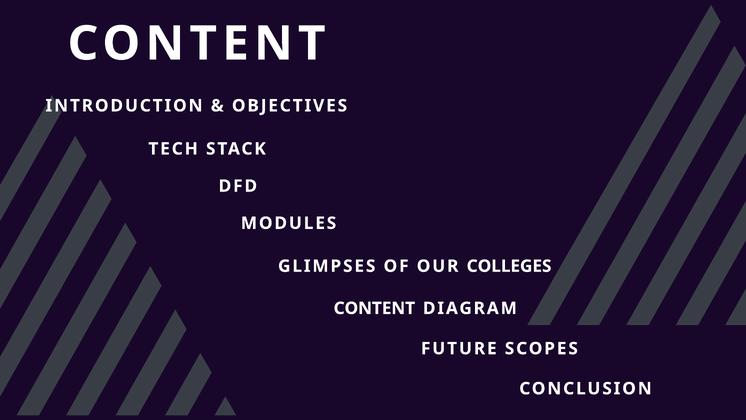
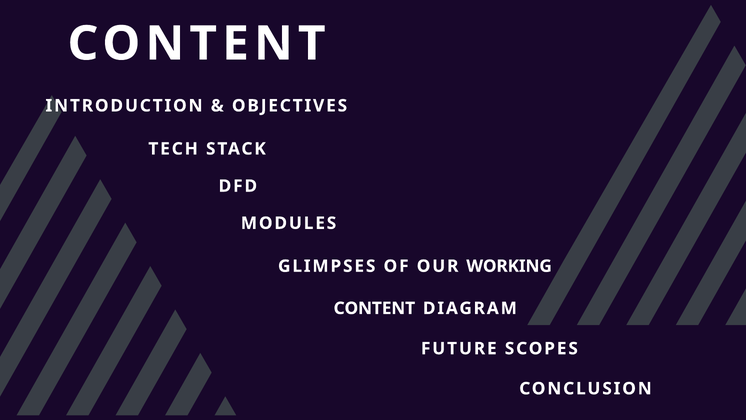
COLLEGES: COLLEGES -> WORKING
